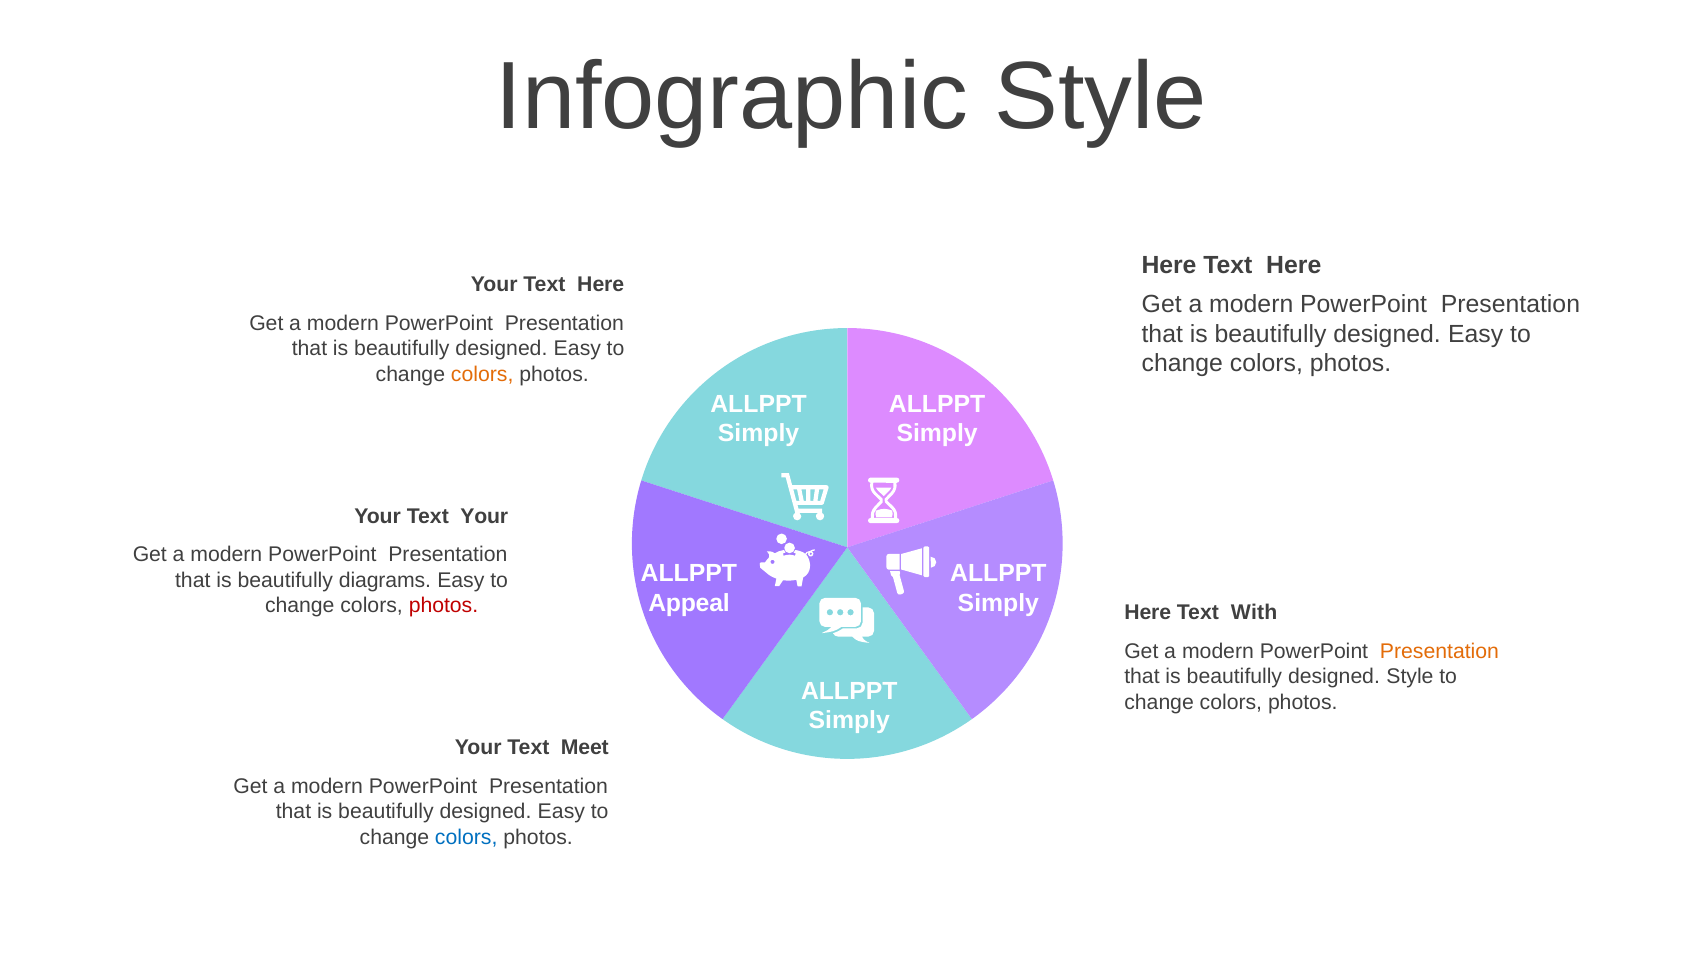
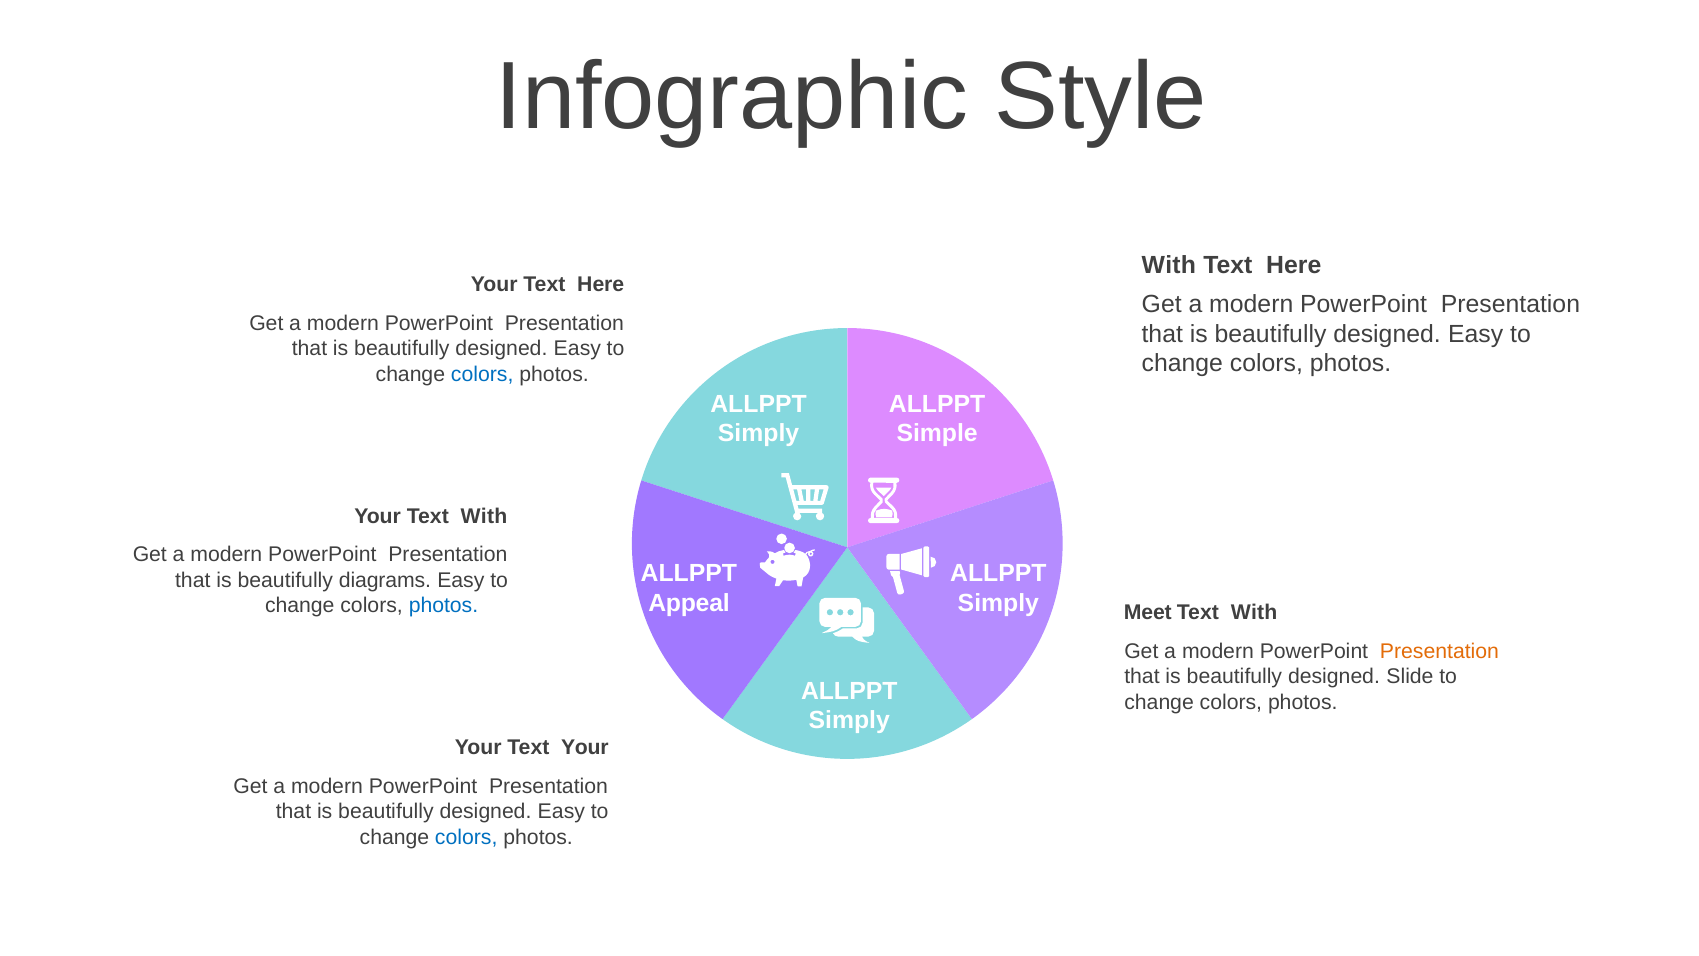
Here at (1169, 265): Here -> With
colors at (482, 374) colour: orange -> blue
Simply at (937, 433): Simply -> Simple
Your Text Your: Your -> With
photos at (443, 605) colour: red -> blue
Here at (1148, 612): Here -> Meet
designed Style: Style -> Slide
Text Meet: Meet -> Your
